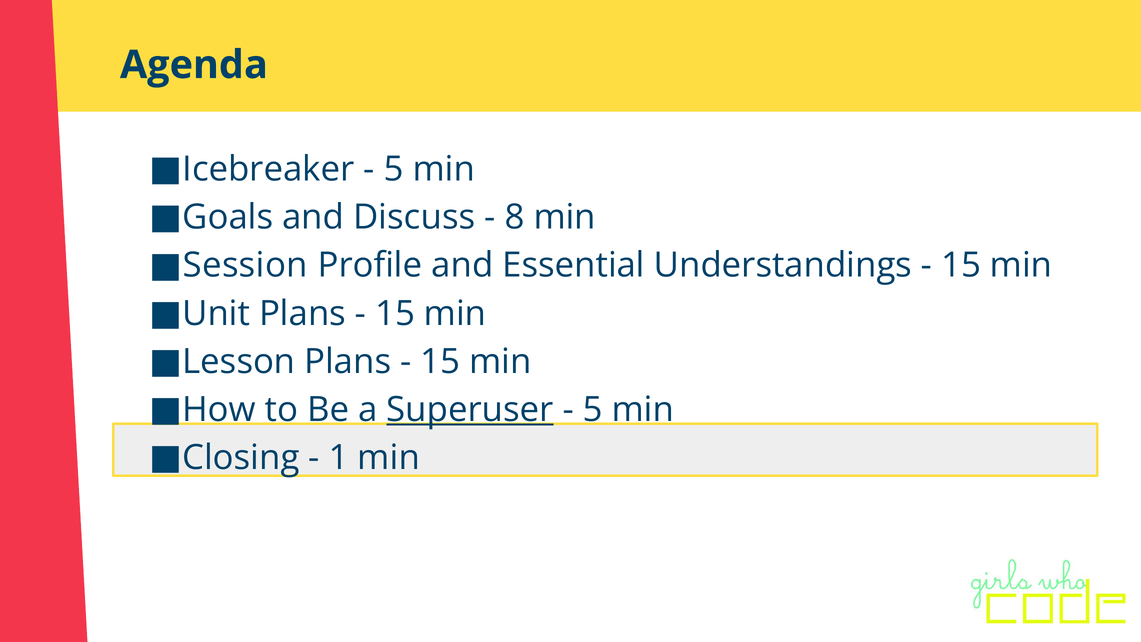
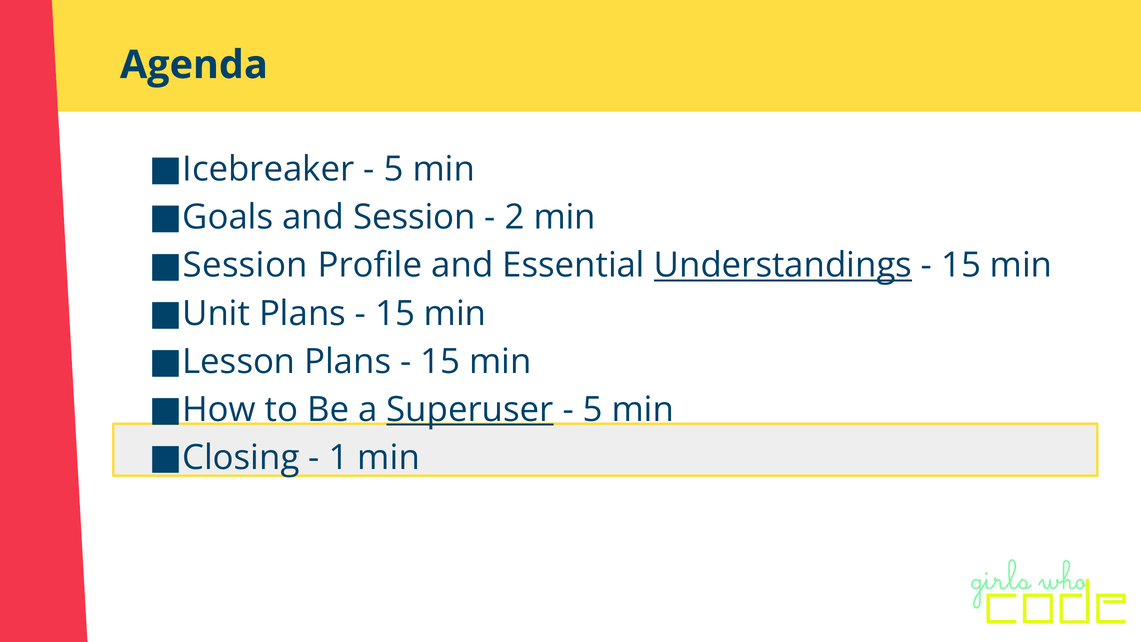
and Discuss: Discuss -> Session
8: 8 -> 2
Understandings underline: none -> present
